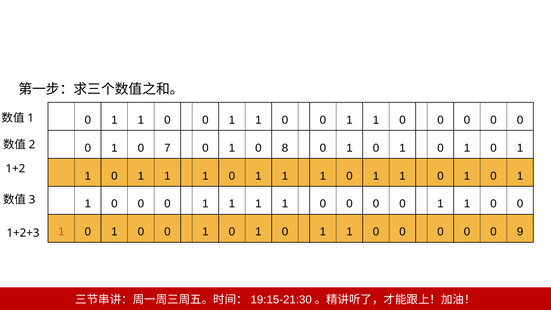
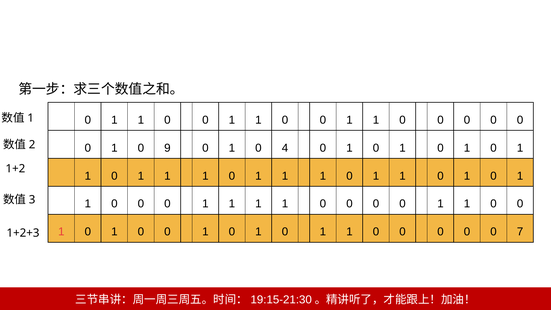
7: 7 -> 9
8: 8 -> 4
9: 9 -> 7
